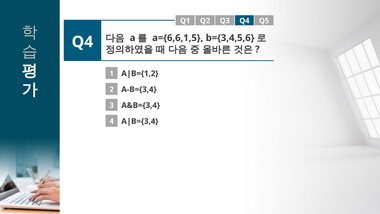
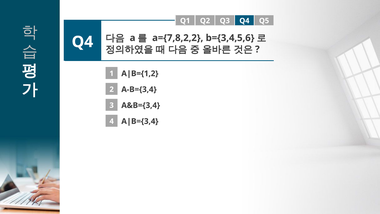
a={6,6,1,5: a={6,6,1,5 -> a={7,8,2,2
